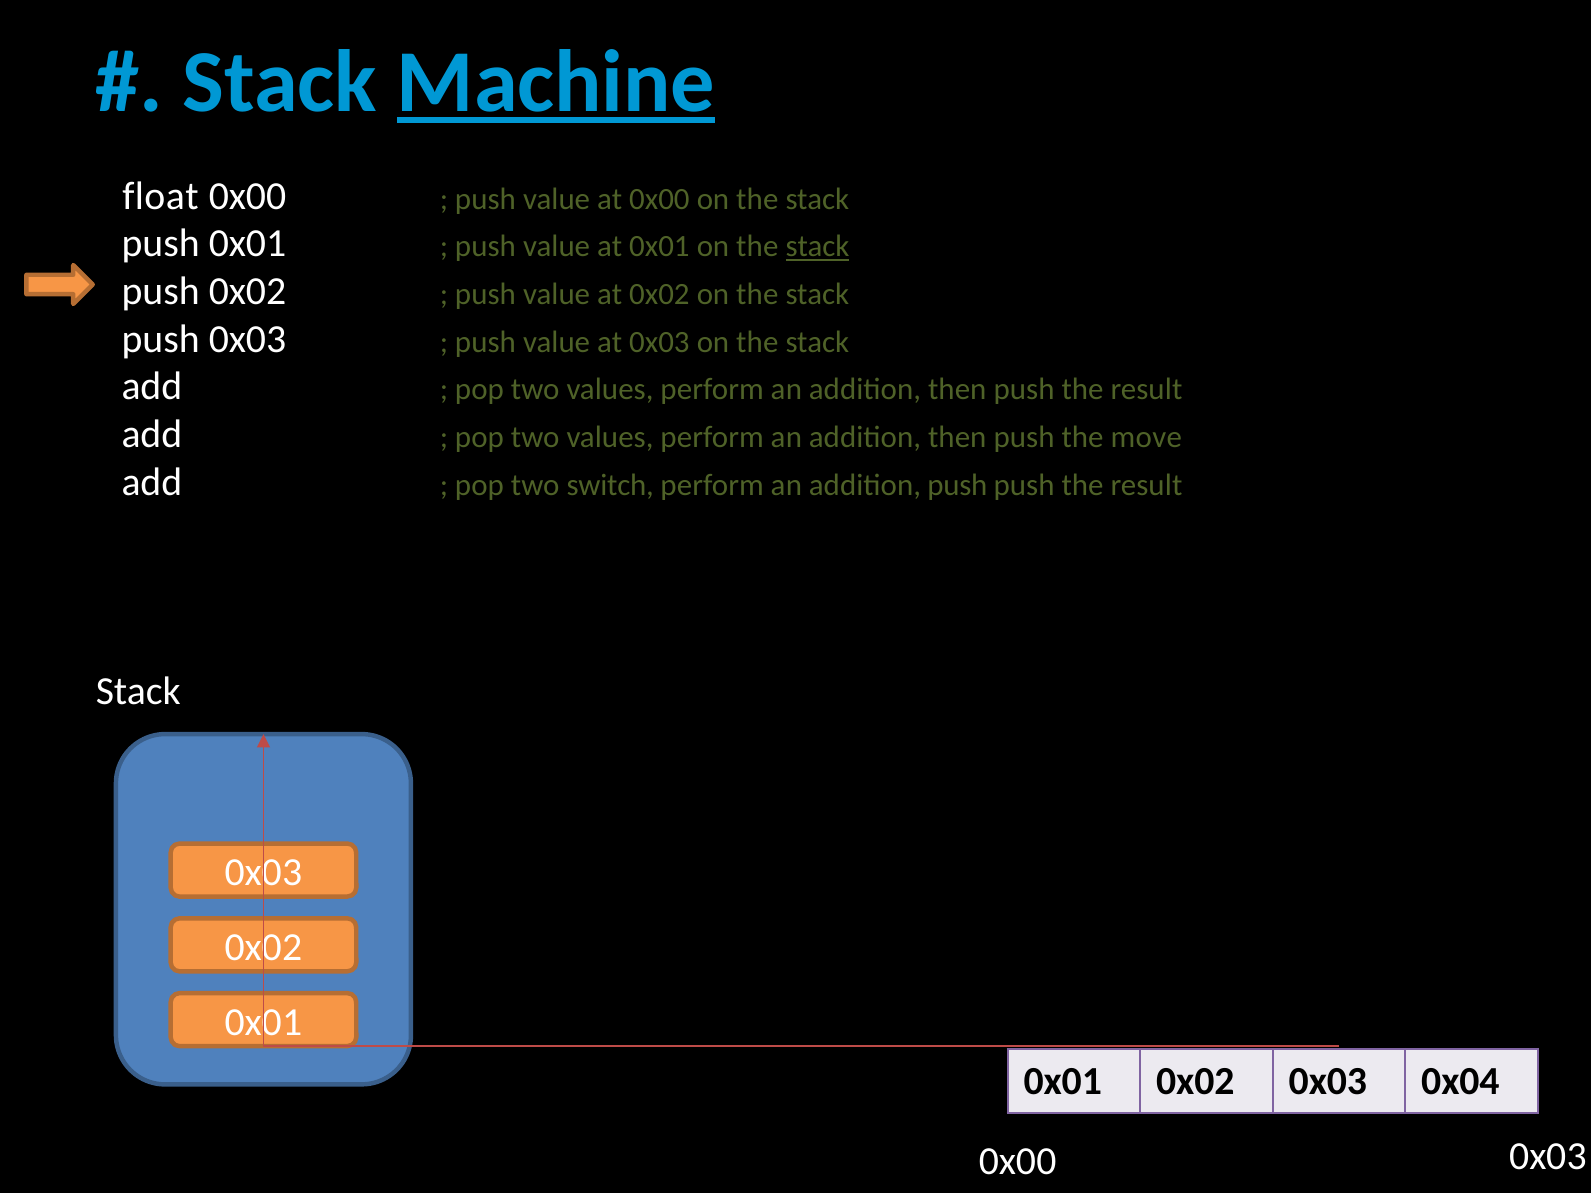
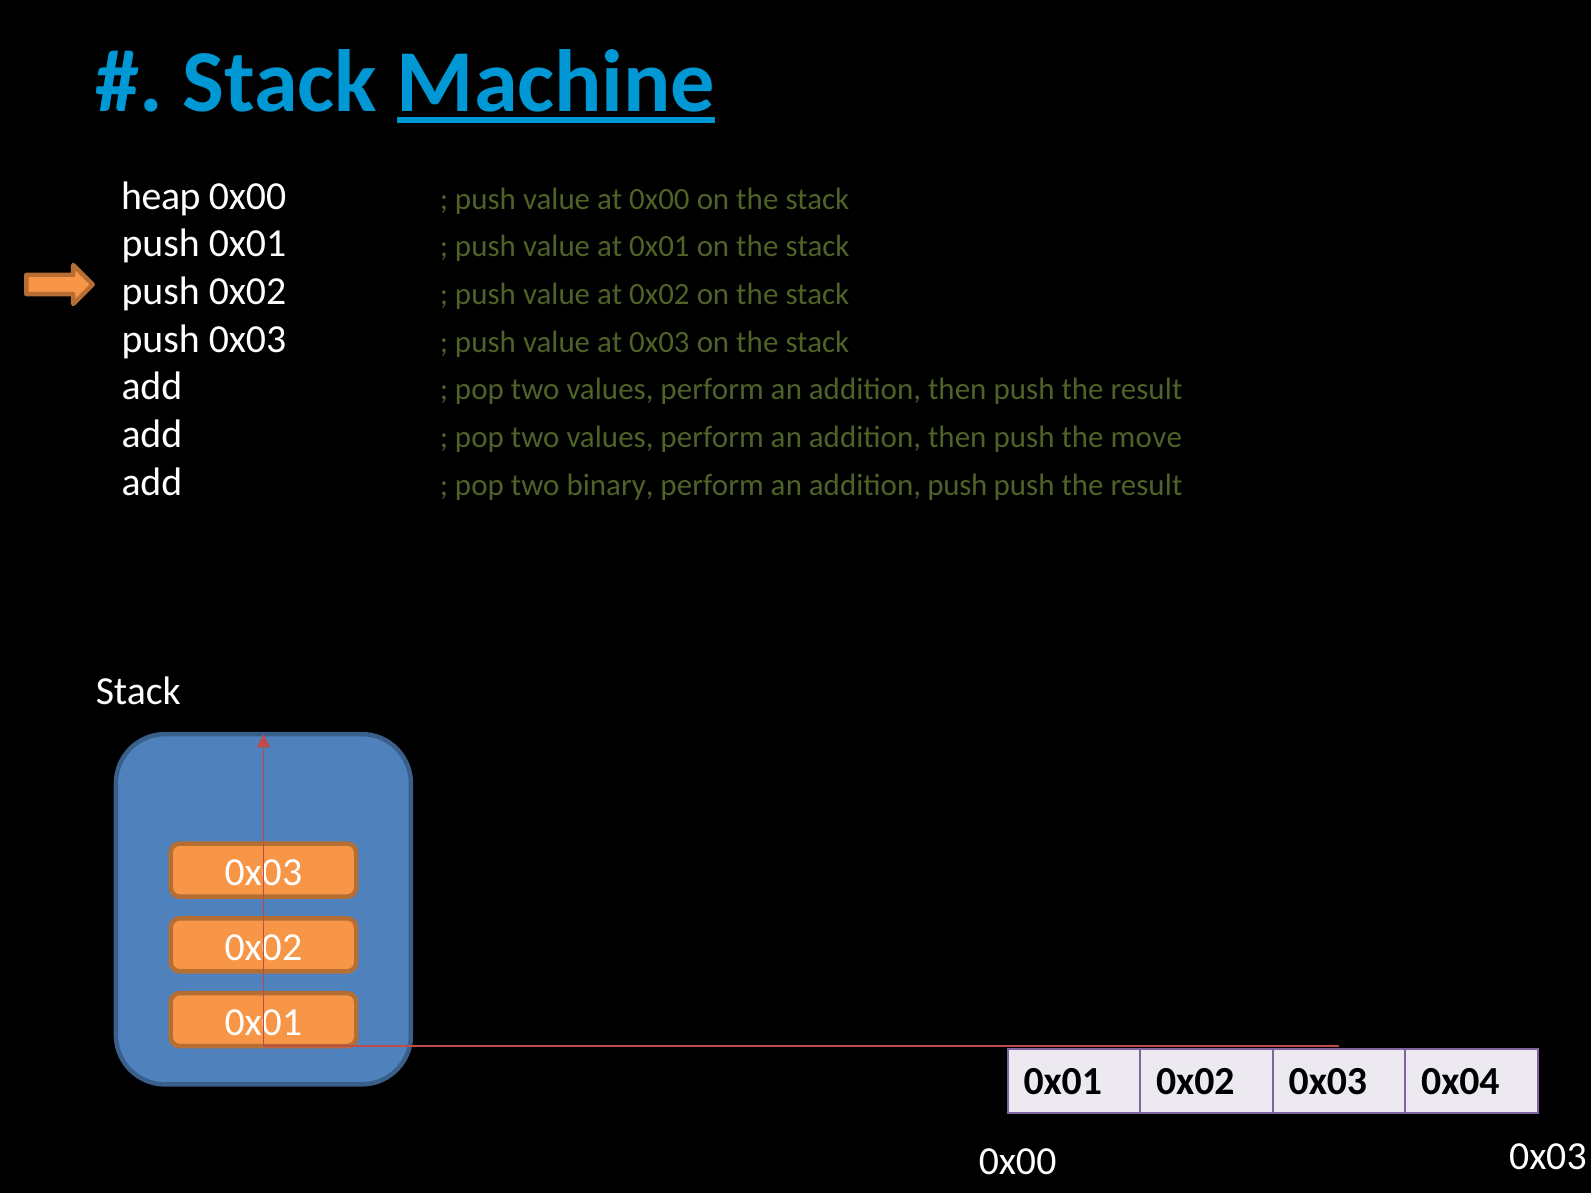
float: float -> heap
stack at (817, 247) underline: present -> none
switch: switch -> binary
